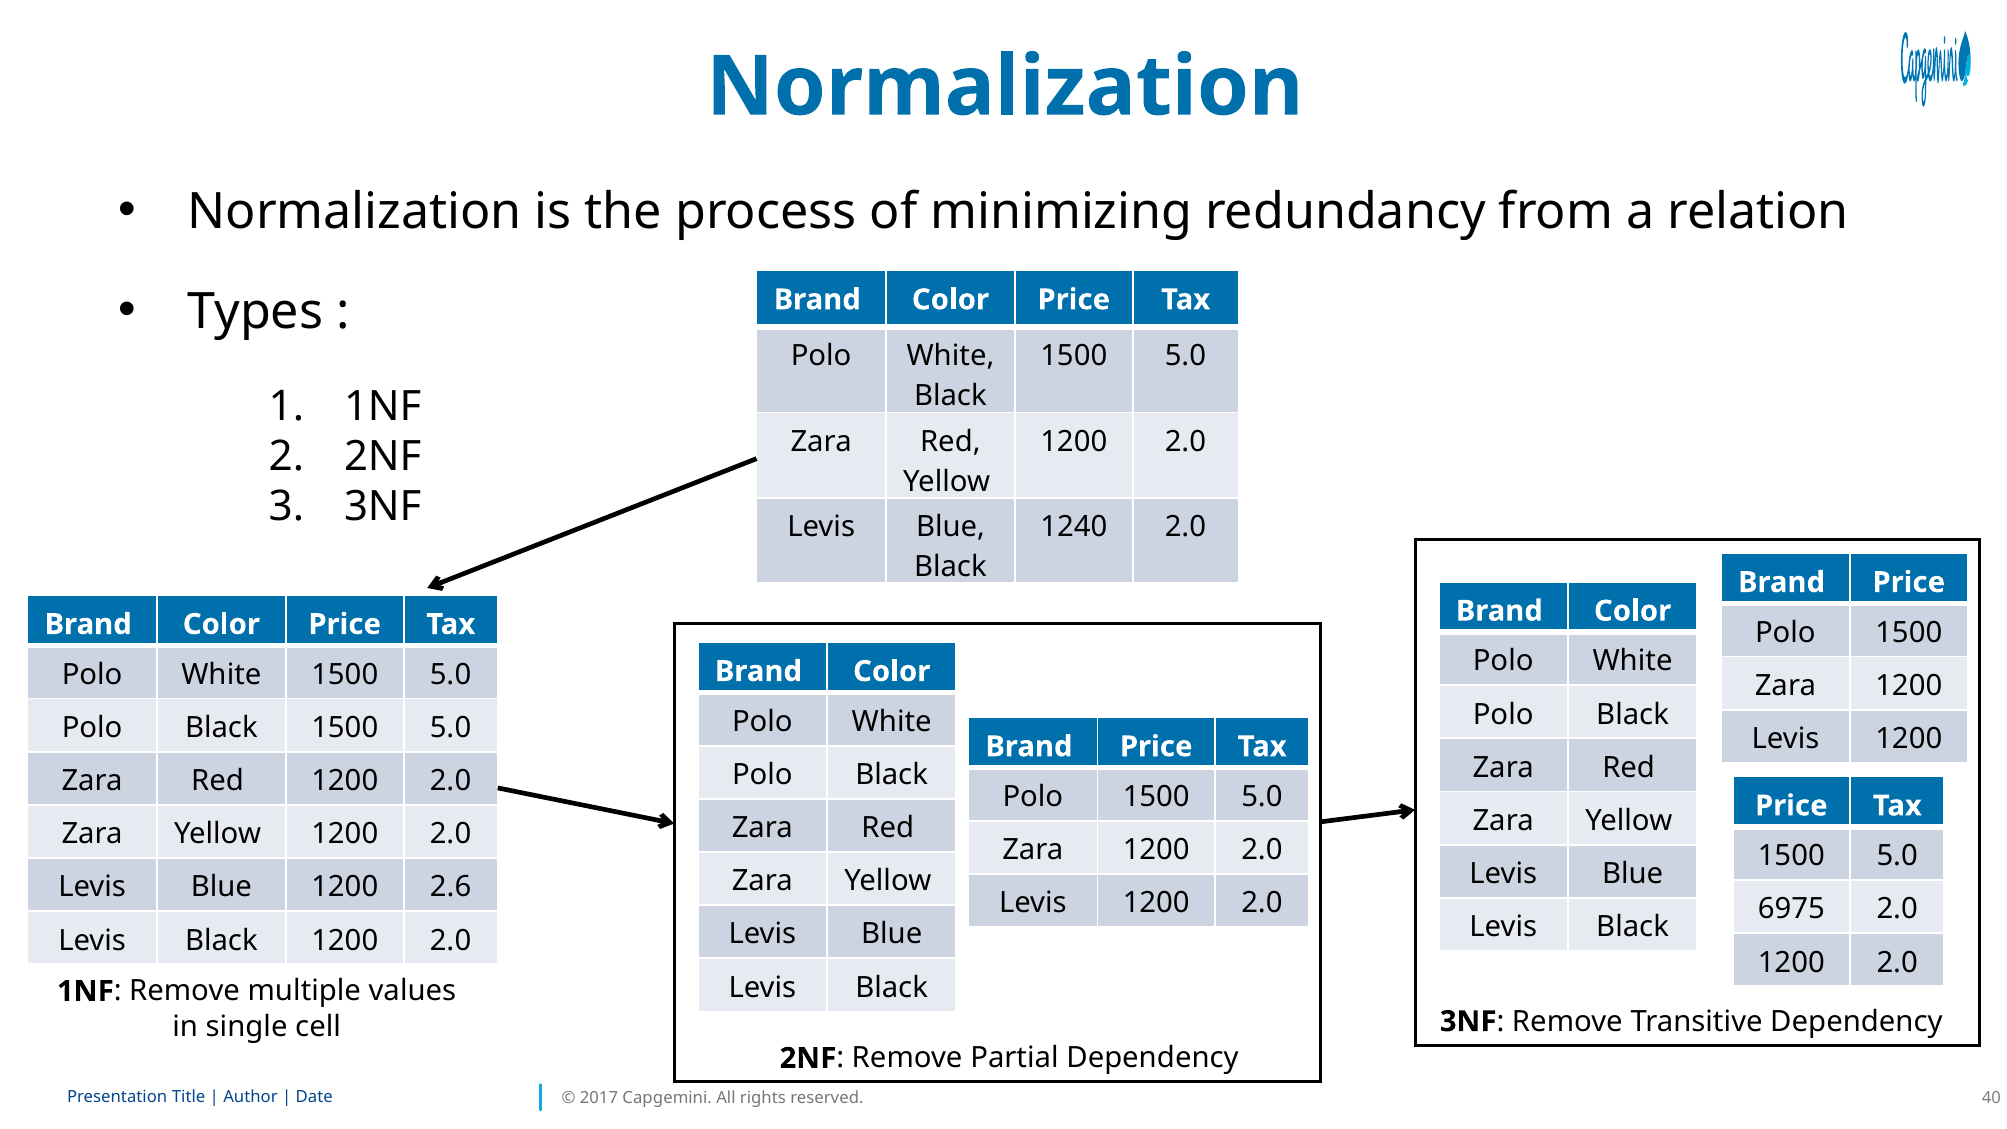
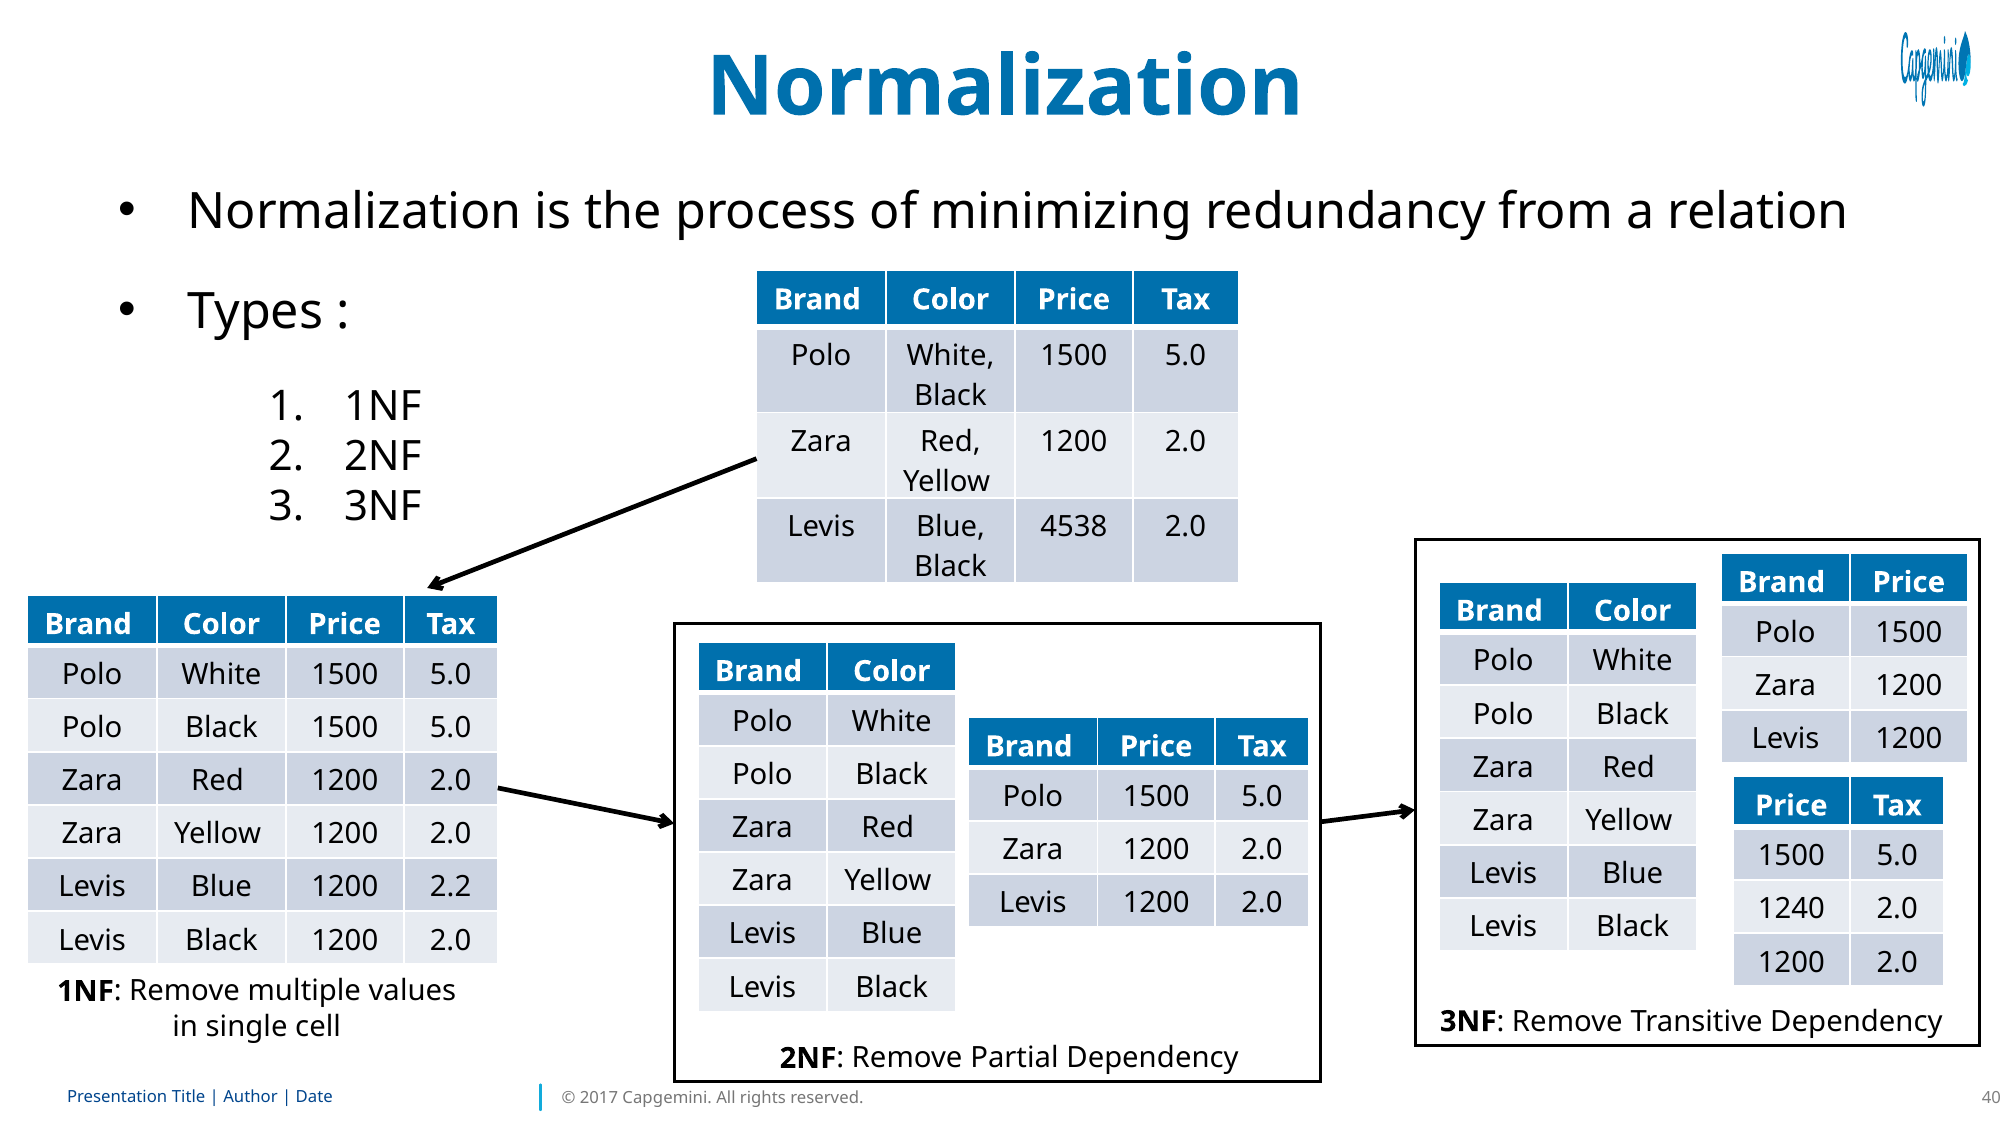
1240: 1240 -> 4538
2.6: 2.6 -> 2.2
6975: 6975 -> 1240
